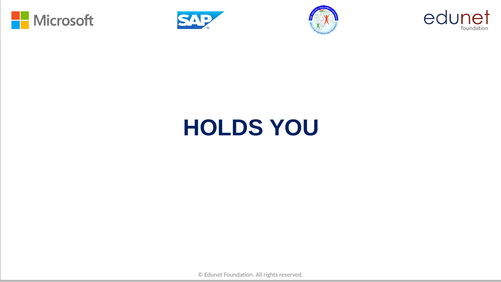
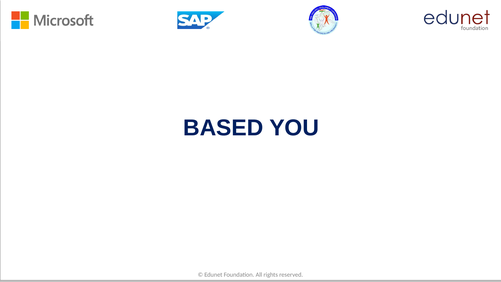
HOLDS: HOLDS -> BASED
